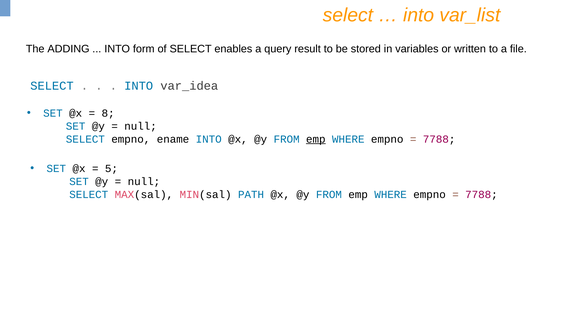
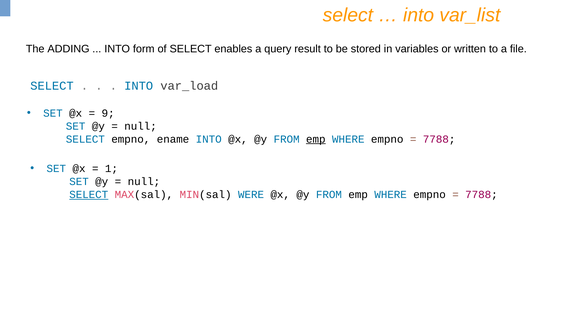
var_idea: var_idea -> var_load
8: 8 -> 9
5: 5 -> 1
SELECT at (89, 194) underline: none -> present
PATH: PATH -> WERE
